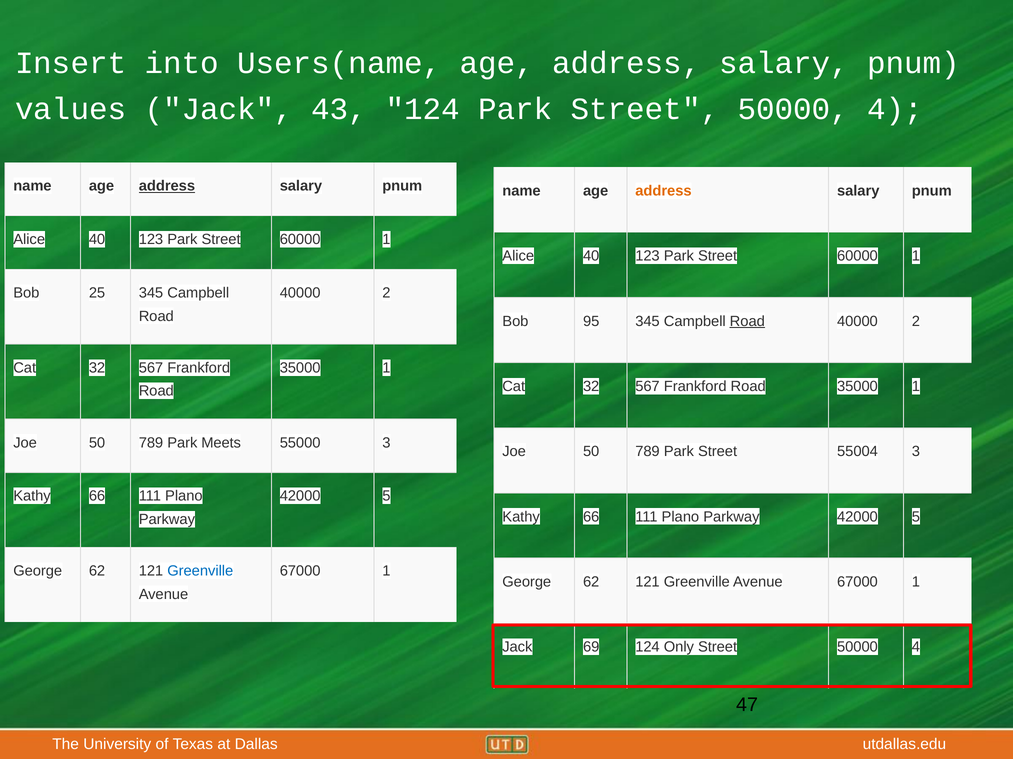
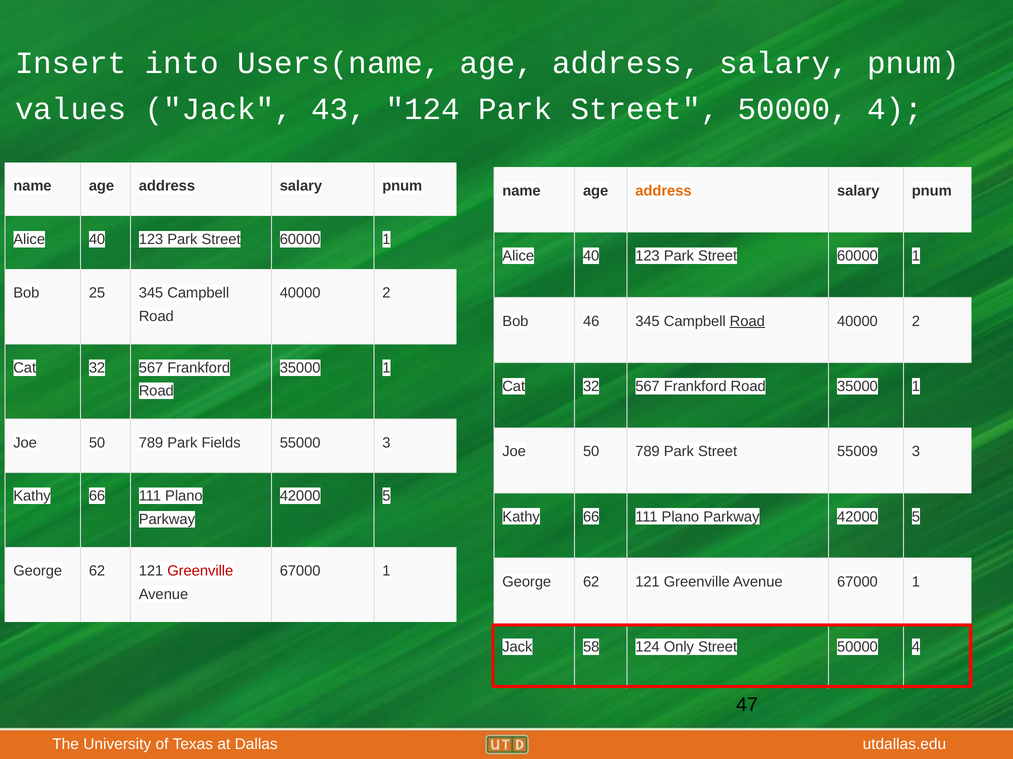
address at (167, 186) underline: present -> none
95: 95 -> 46
Meets: Meets -> Fields
55004: 55004 -> 55009
Greenville at (200, 572) colour: blue -> red
69: 69 -> 58
